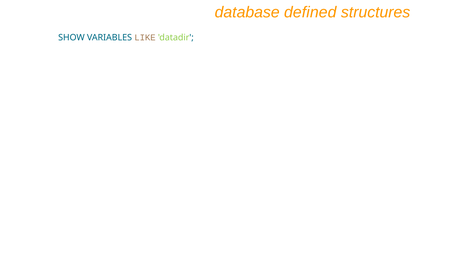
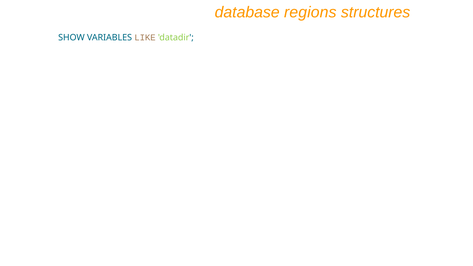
defined: defined -> regions
